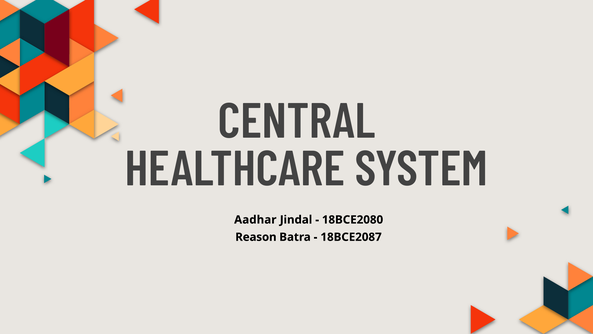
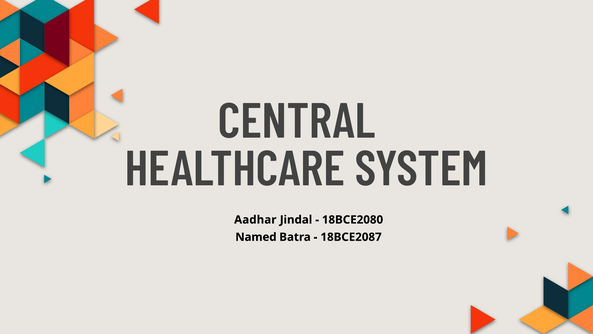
Reason: Reason -> Named
